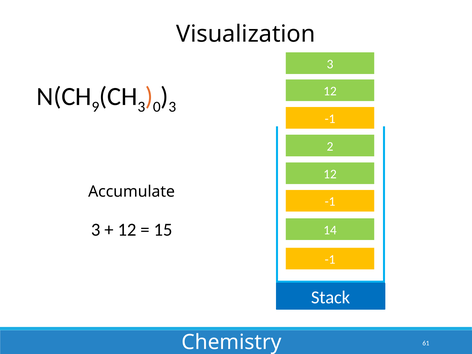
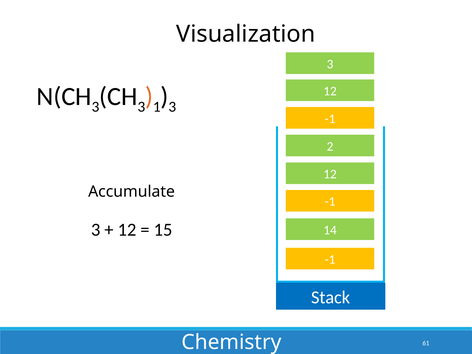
9 at (95, 107): 9 -> 3
0: 0 -> 1
